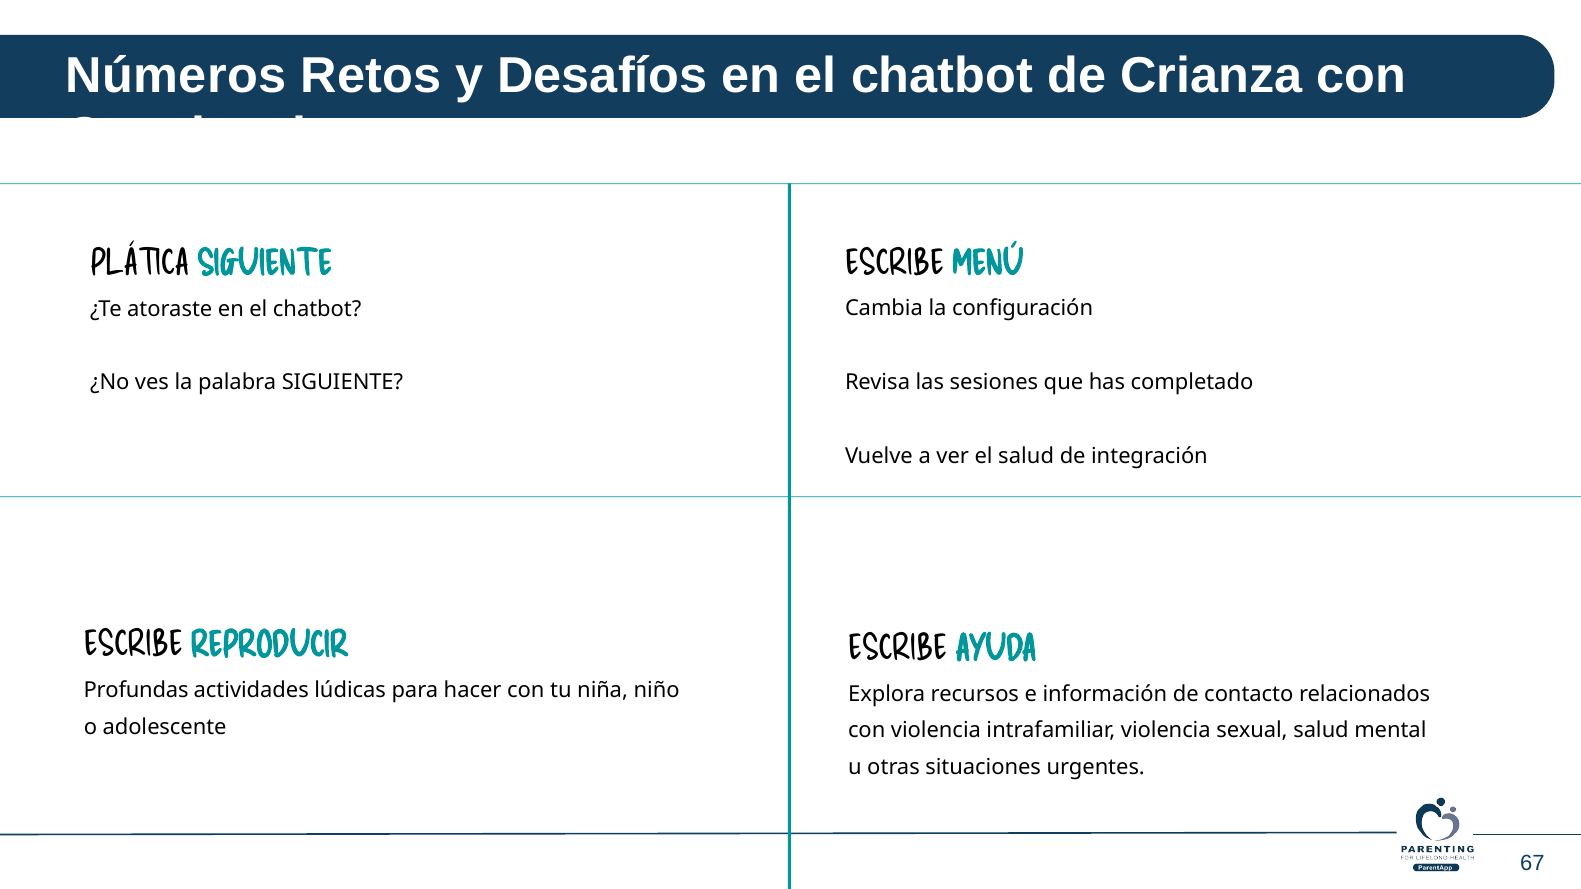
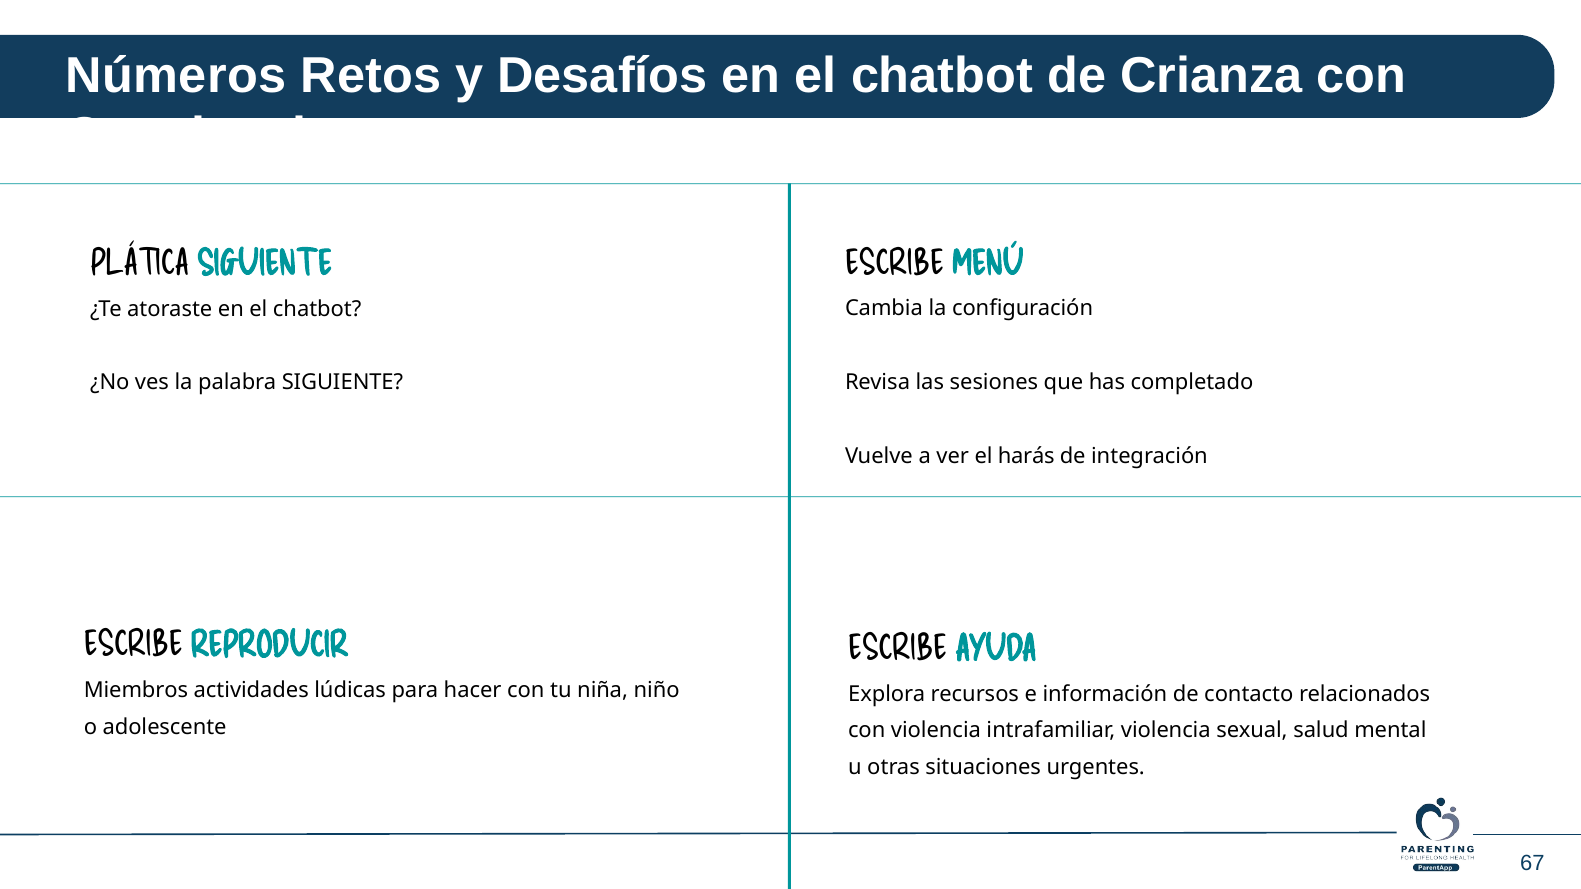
el salud: salud -> harás
Profundas: Profundas -> Miembros
